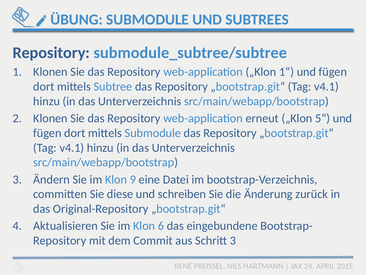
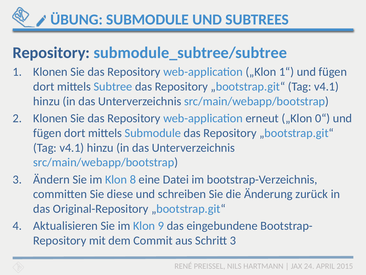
5“: 5“ -> 0“
9: 9 -> 8
6: 6 -> 9
